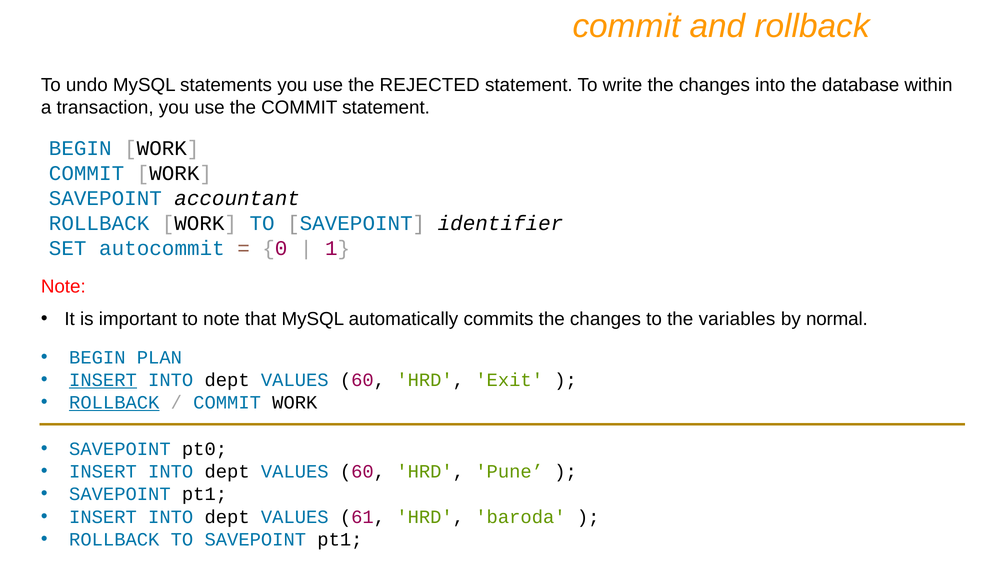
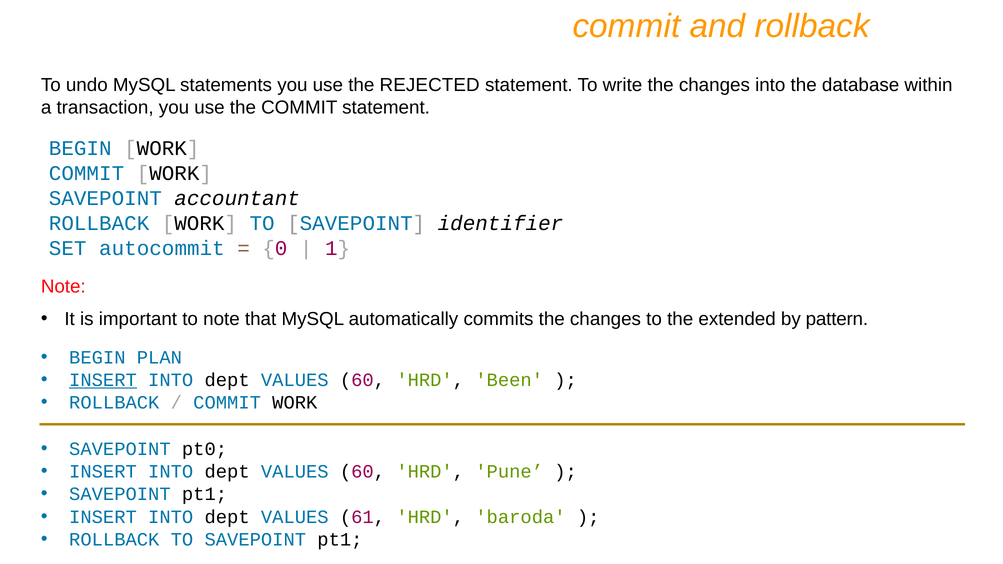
variables: variables -> extended
normal: normal -> pattern
Exit: Exit -> Been
ROLLBACK at (114, 403) underline: present -> none
